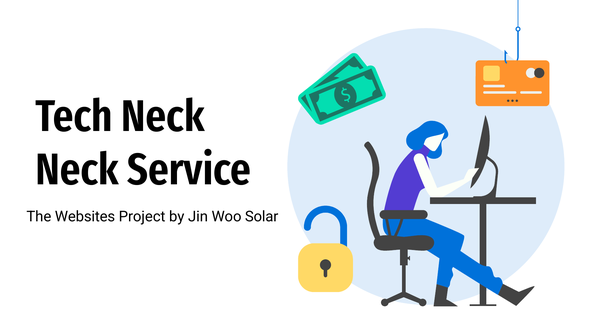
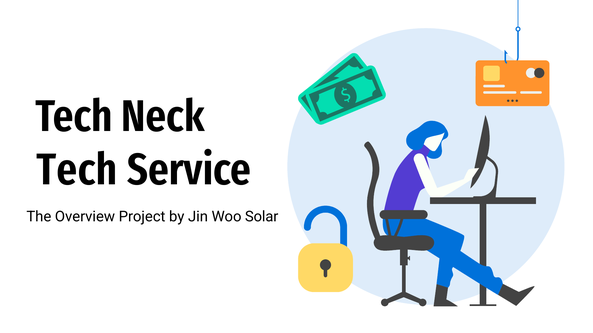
Neck at (77, 170): Neck -> Tech
Websites: Websites -> Overview
